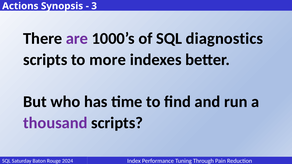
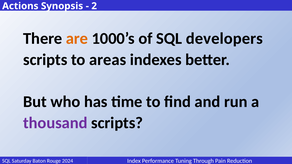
3: 3 -> 2
are colour: purple -> orange
diagnostics: diagnostics -> developers
more: more -> areas
